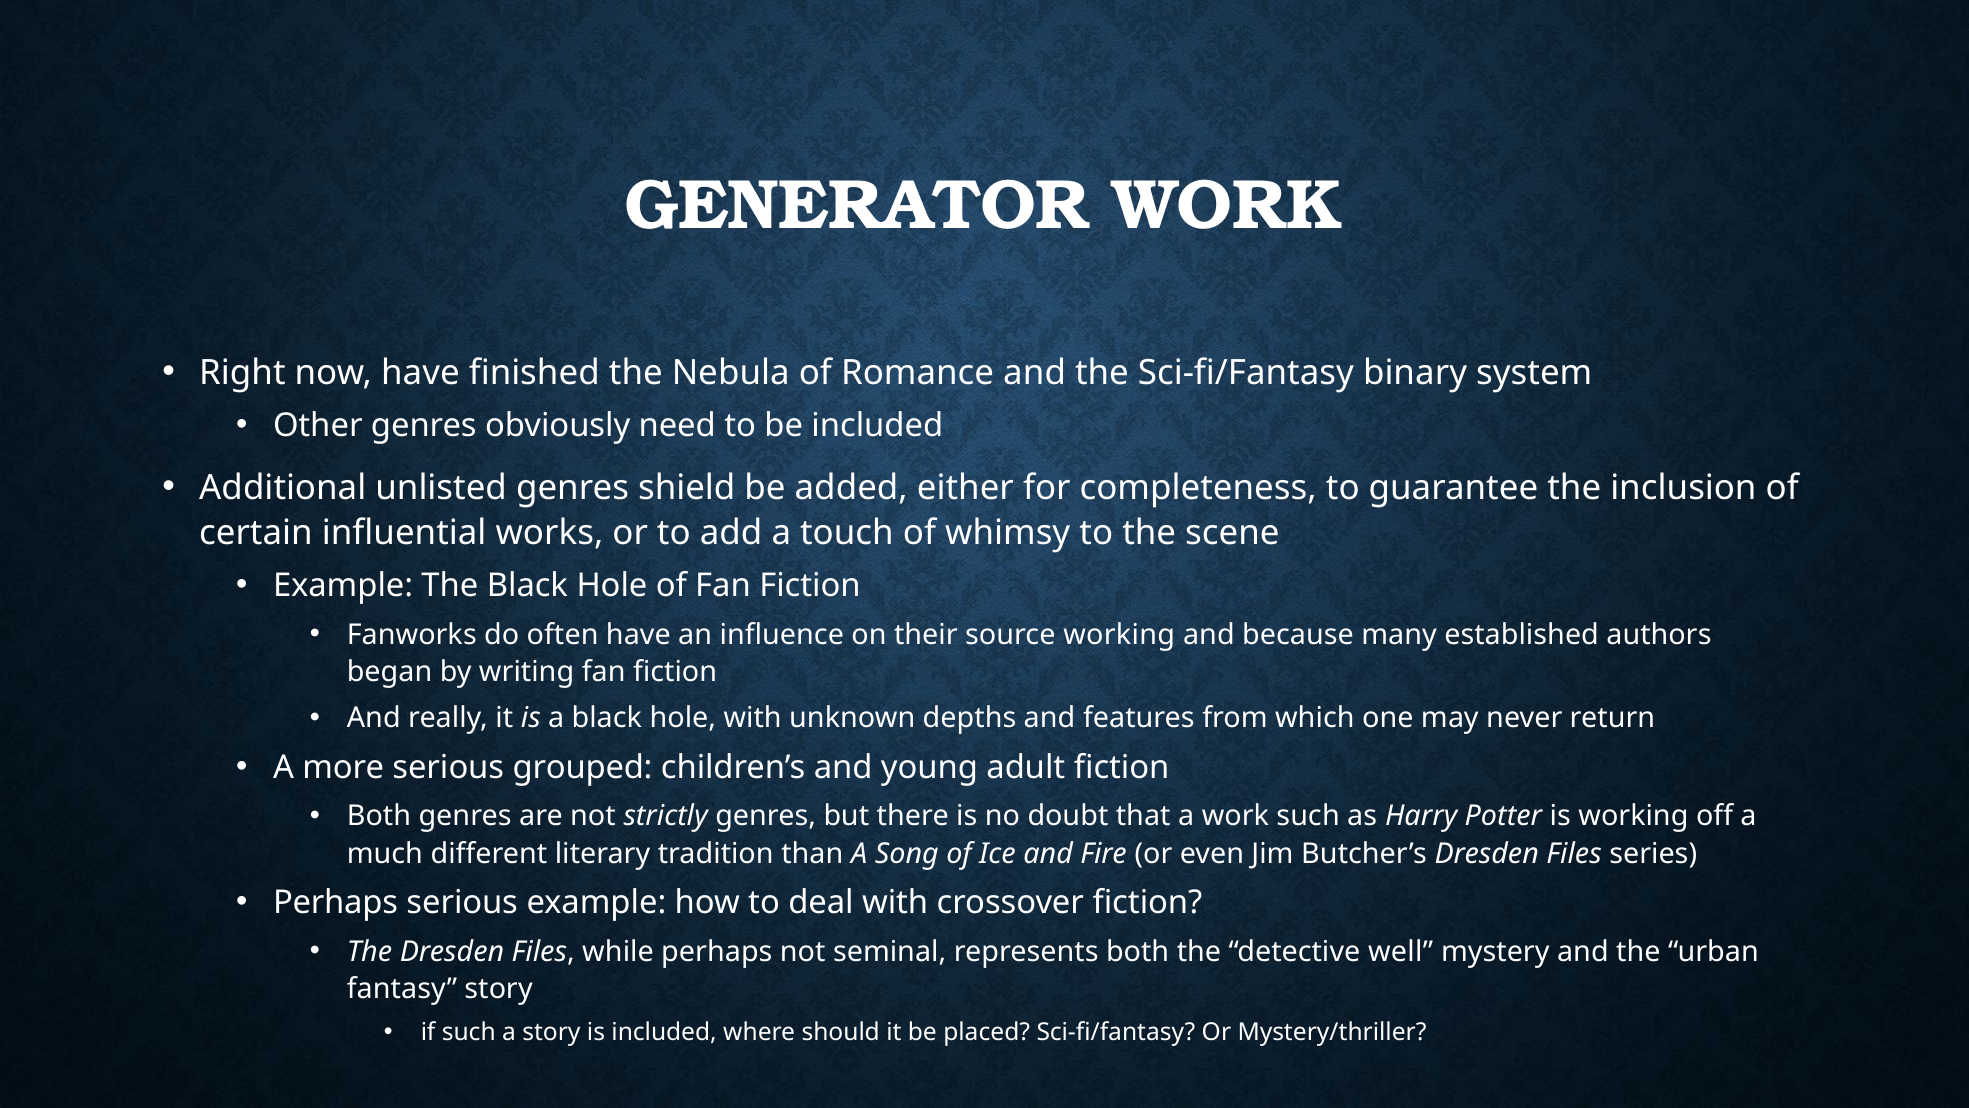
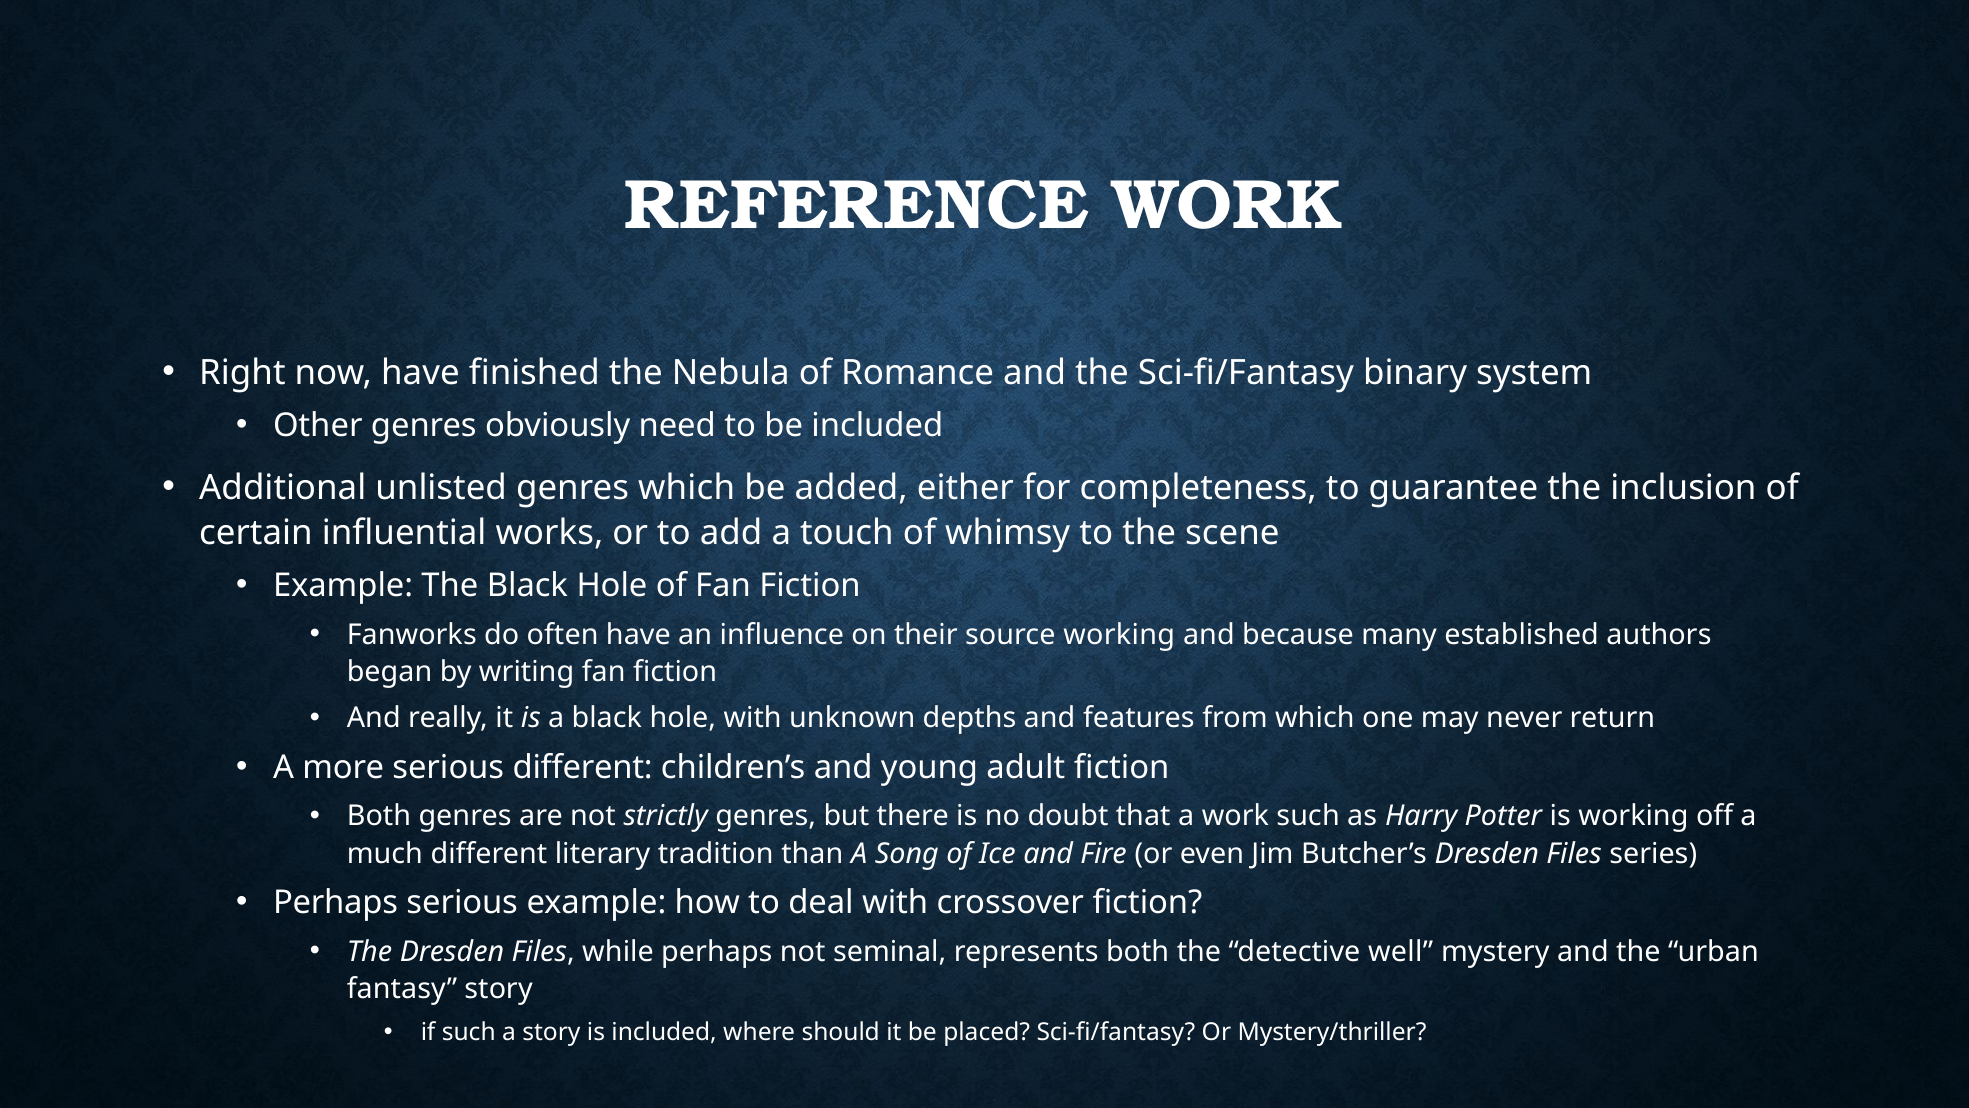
GENERATOR: GENERATOR -> REFERENCE
genres shield: shield -> which
serious grouped: grouped -> different
